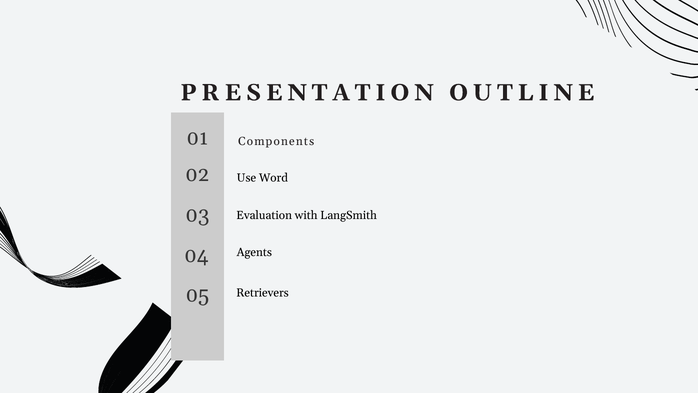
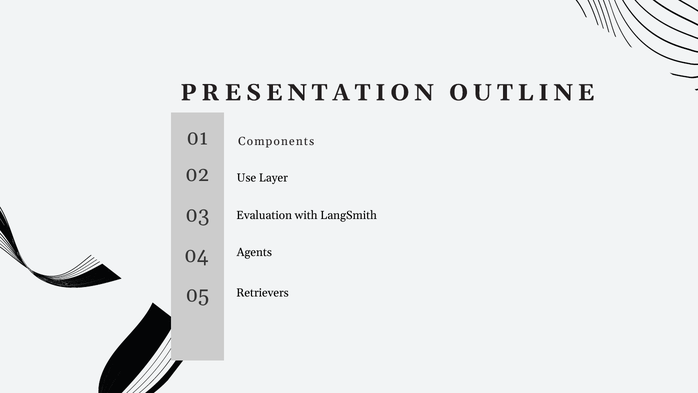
Word: Word -> Layer
